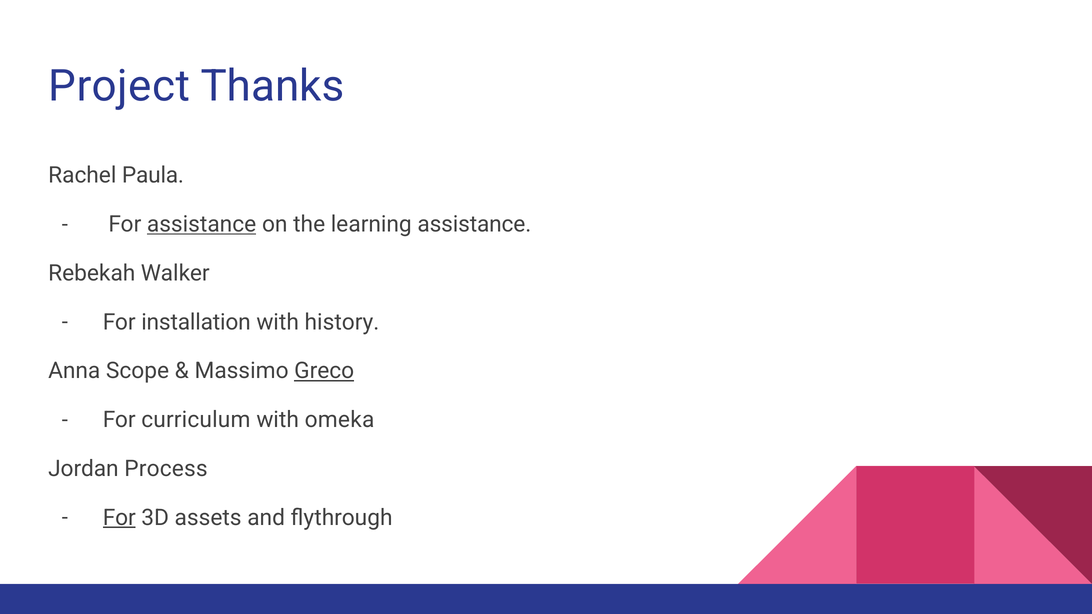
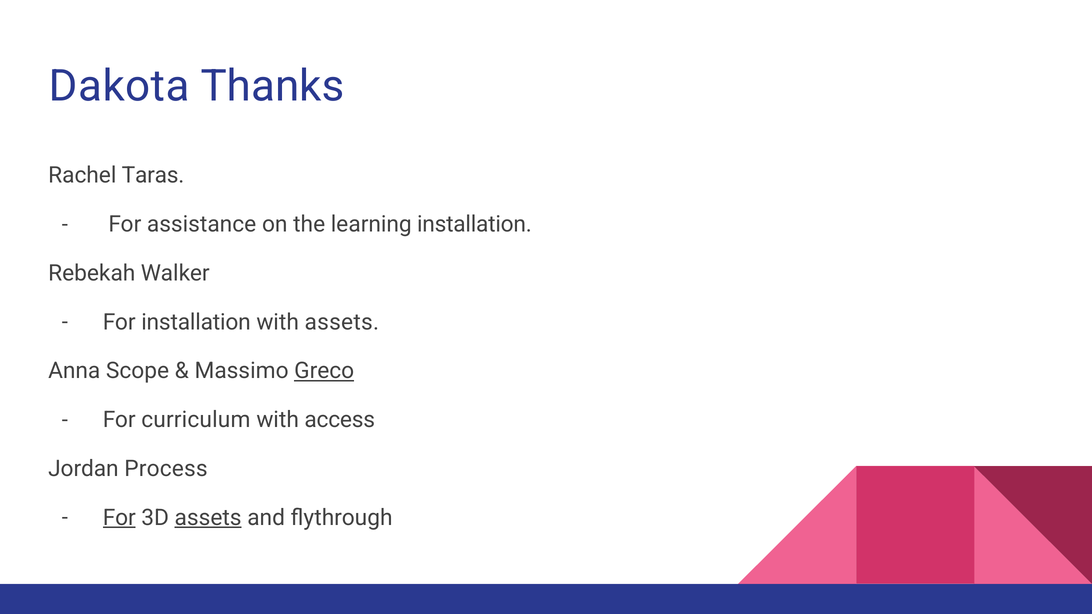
Project: Project -> Dakota
Paula: Paula -> Taras
assistance at (202, 224) underline: present -> none
learning assistance: assistance -> installation
with history: history -> assets
omeka: omeka -> access
assets at (208, 518) underline: none -> present
